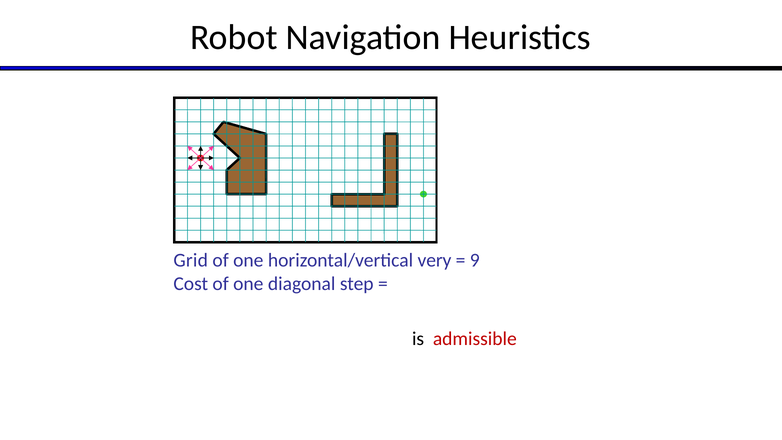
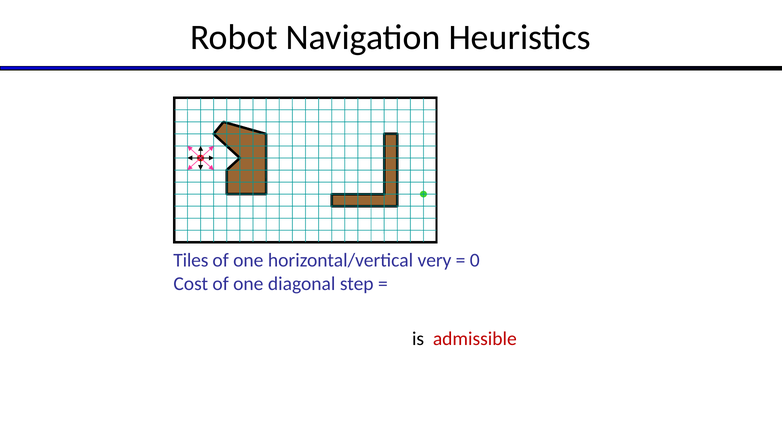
Grid: Grid -> Tiles
9: 9 -> 0
